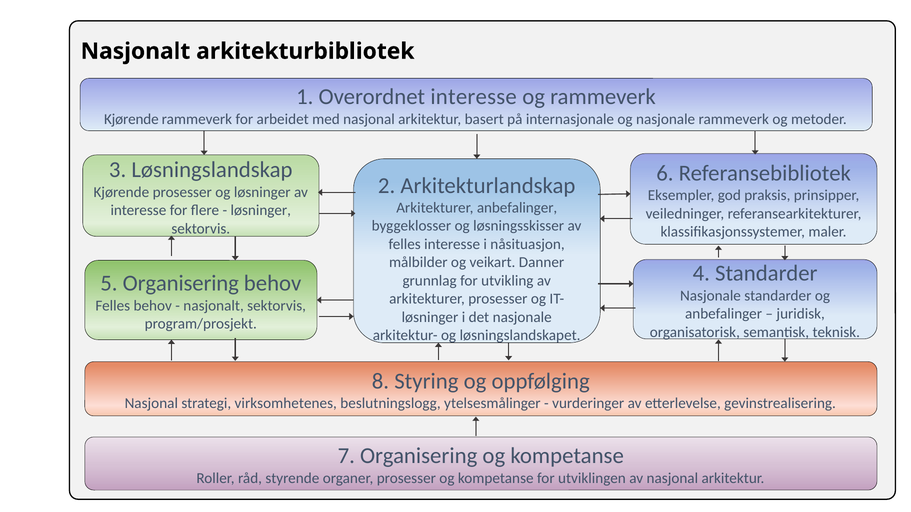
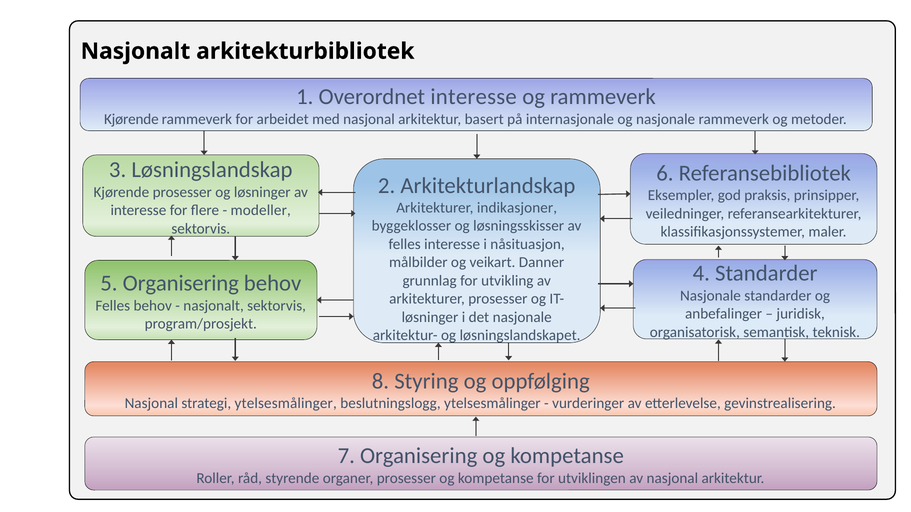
Arkitekturer anbefalinger: anbefalinger -> indikasjoner
løsninger at (261, 211): løsninger -> modeller
strategi virksomhetenes: virksomhetenes -> ytelsesmålinger
